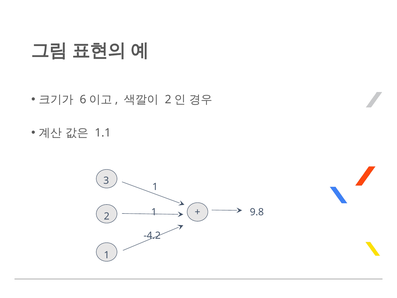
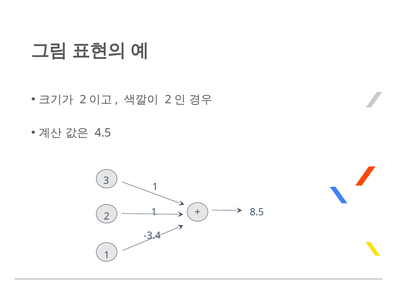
6 at (83, 99): 6 -> 2
1.1: 1.1 -> 4.5
9.8: 9.8 -> 8.5
-4.2: -4.2 -> -3.4
